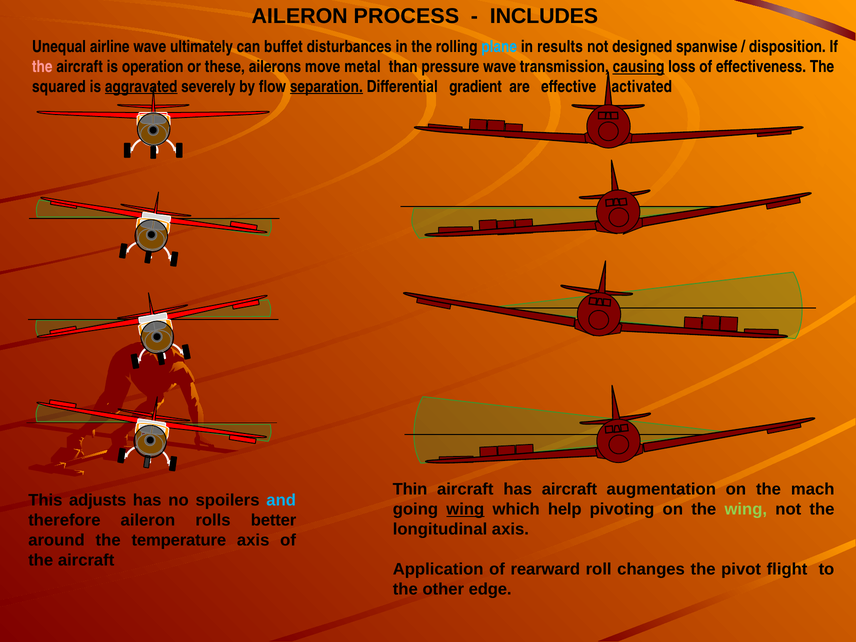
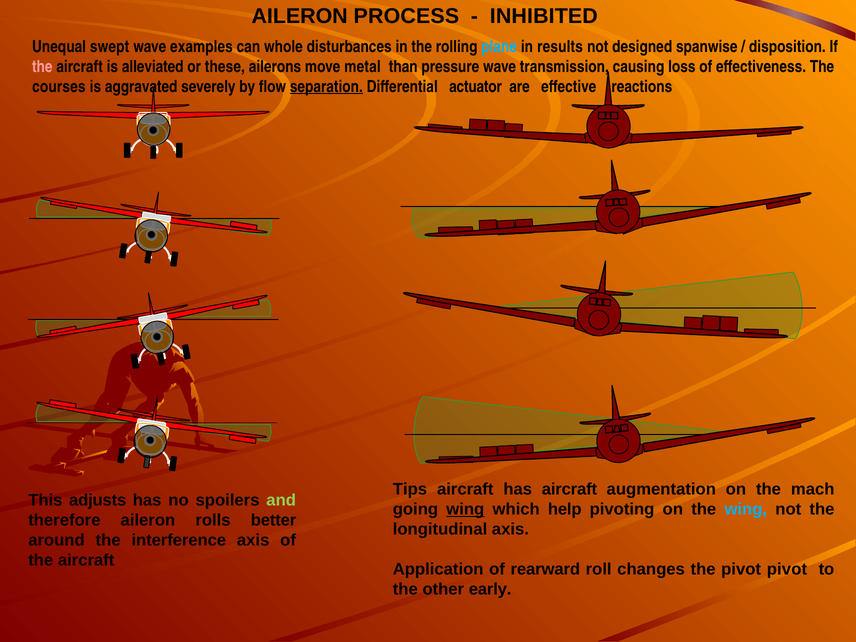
INCLUDES: INCLUDES -> INHIBITED
airline: airline -> swept
ultimately: ultimately -> examples
buffet: buffet -> whole
operation: operation -> alleviated
causing underline: present -> none
squared: squared -> courses
aggravated underline: present -> none
gradient: gradient -> actuator
activated: activated -> reactions
Thin: Thin -> Tips
and colour: light blue -> light green
wing at (746, 509) colour: light green -> light blue
temperature: temperature -> interference
pivot flight: flight -> pivot
edge: edge -> early
